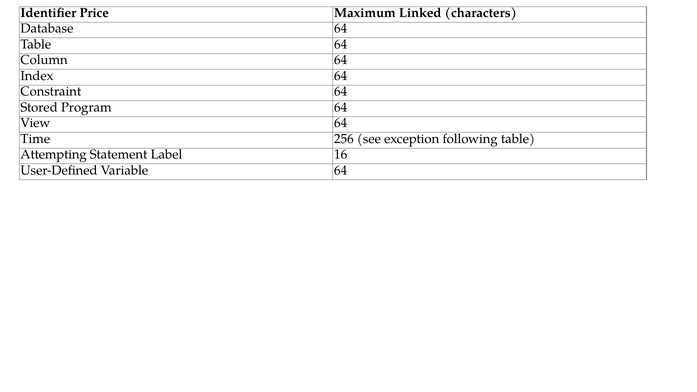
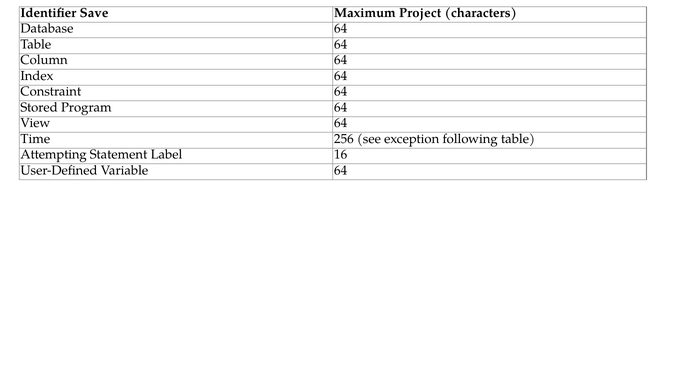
Price: Price -> Save
Linked: Linked -> Project
